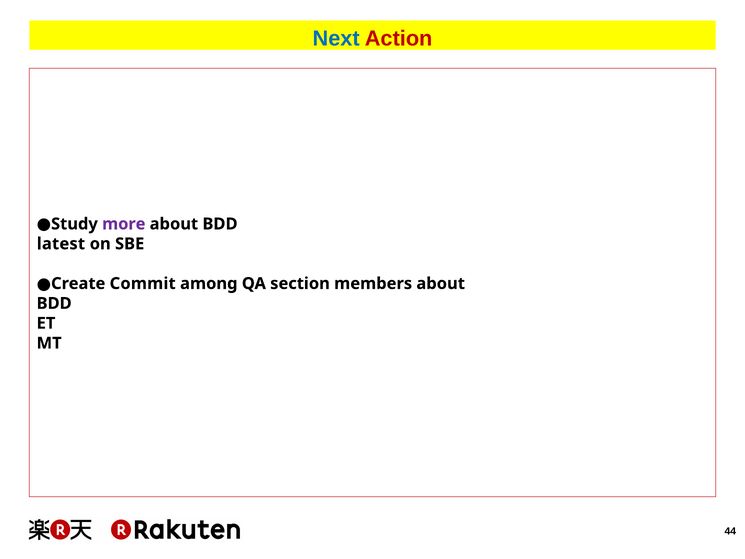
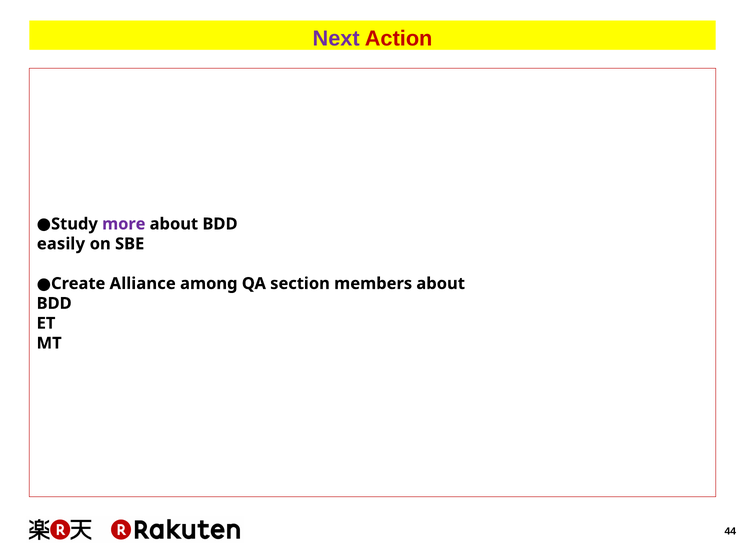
Next colour: blue -> purple
latest: latest -> easily
Commit: Commit -> Alliance
